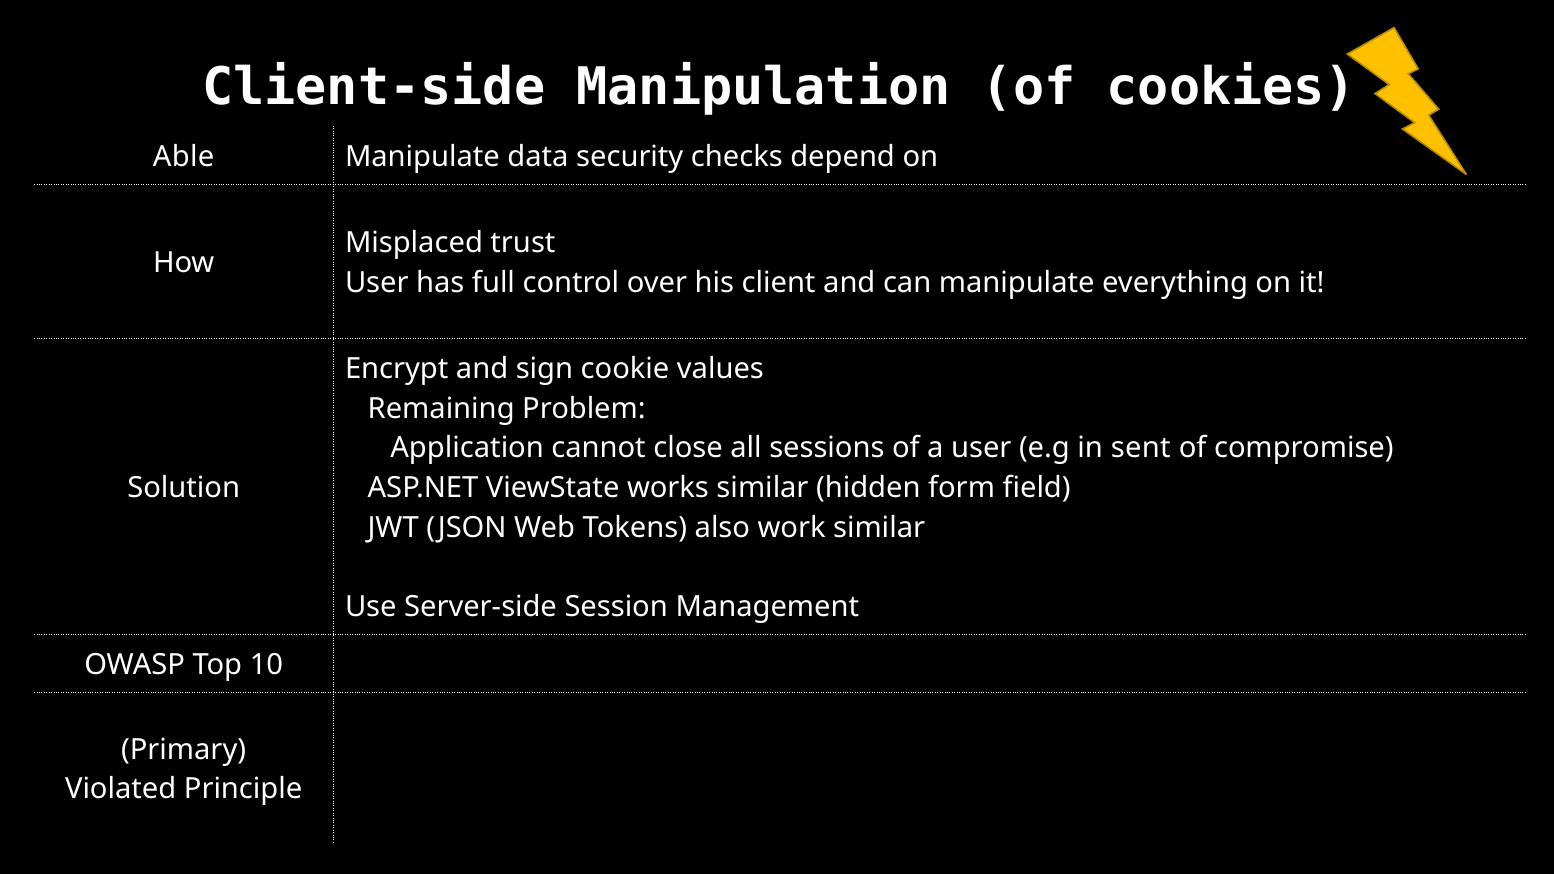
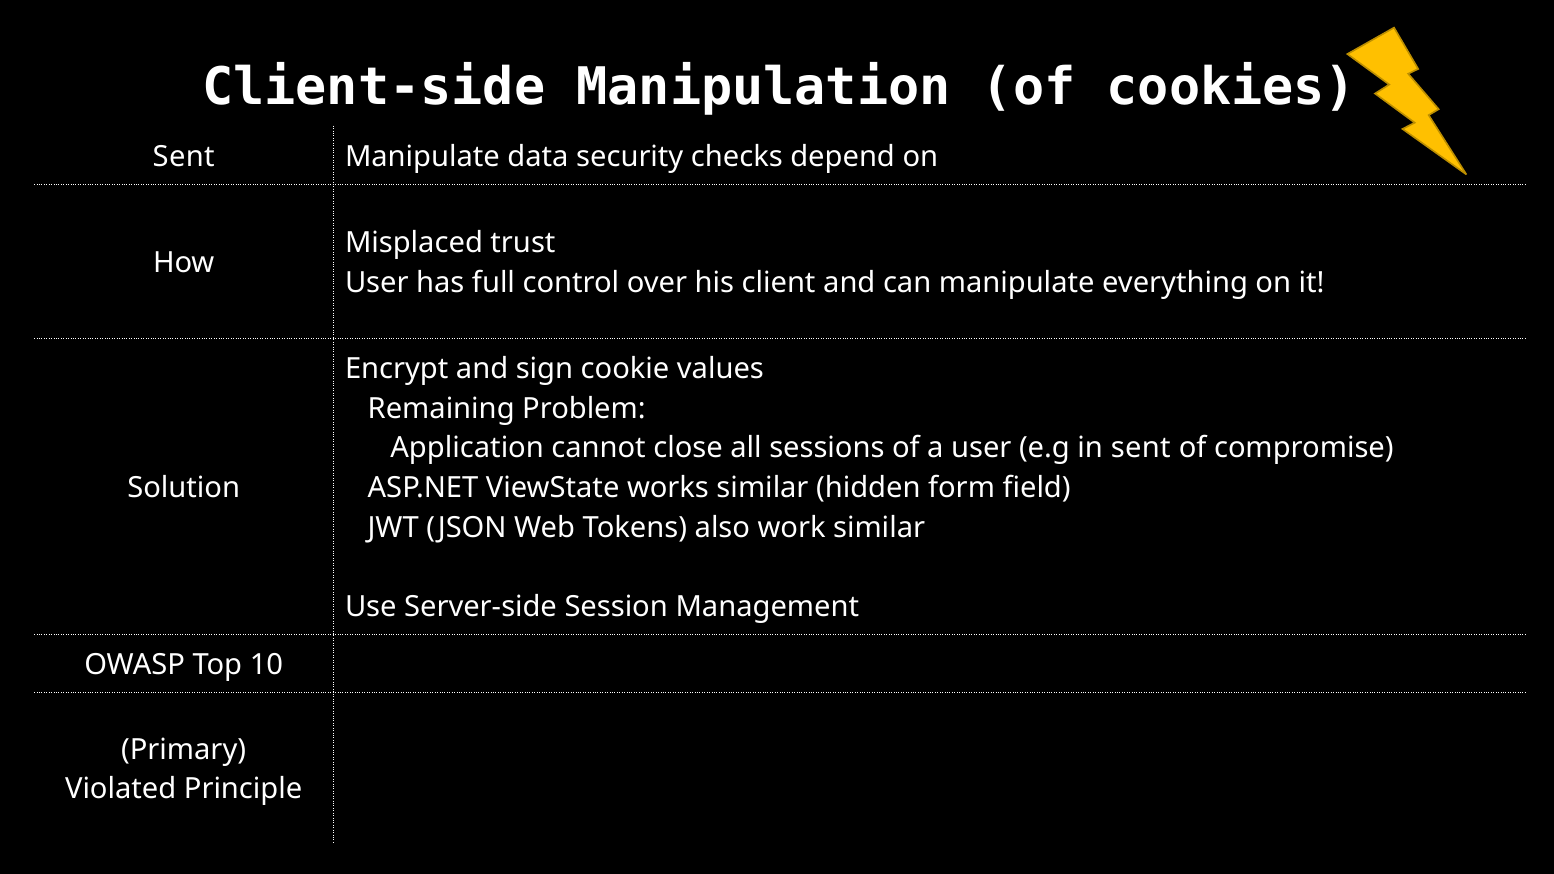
Able at (184, 157): Able -> Sent
